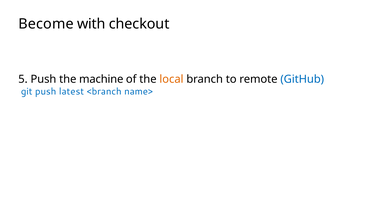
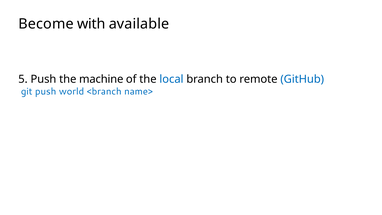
checkout: checkout -> available
local colour: orange -> blue
latest: latest -> world
